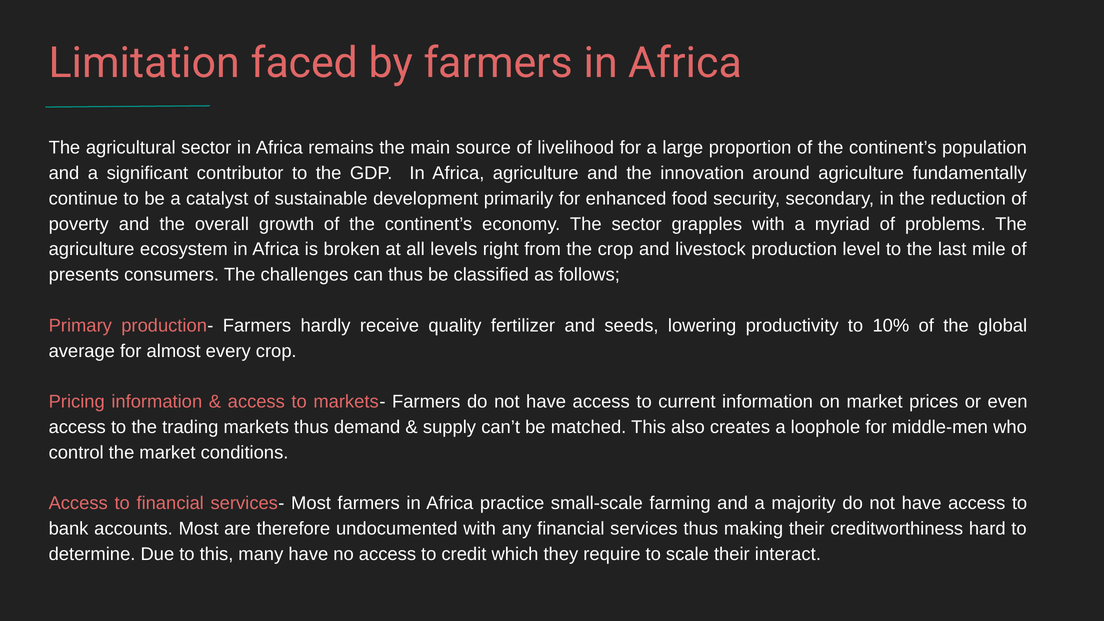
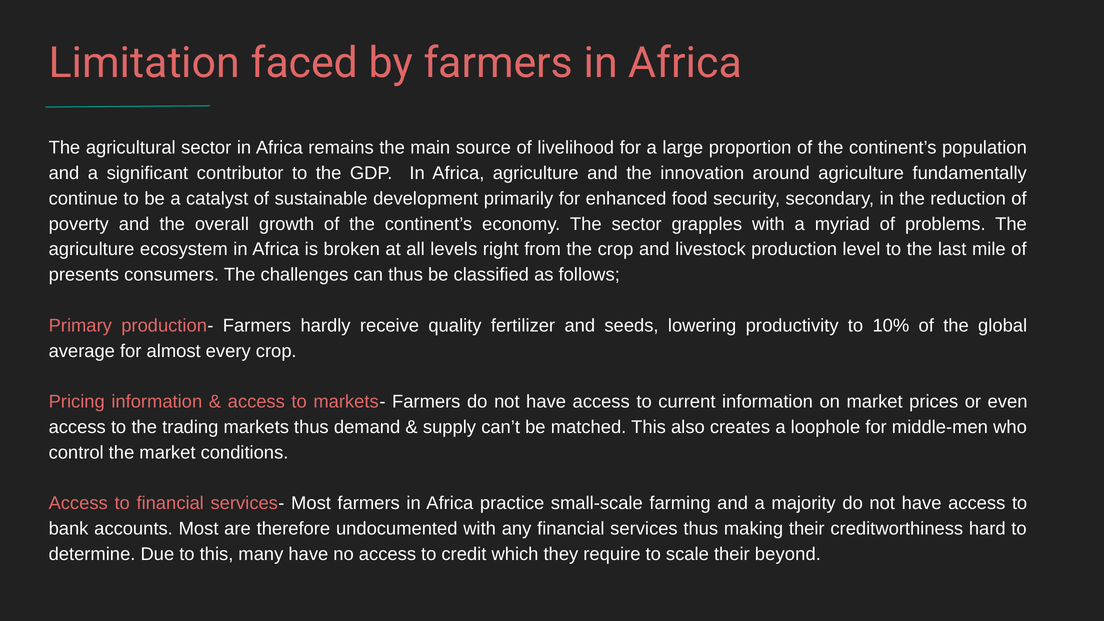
interact: interact -> beyond
